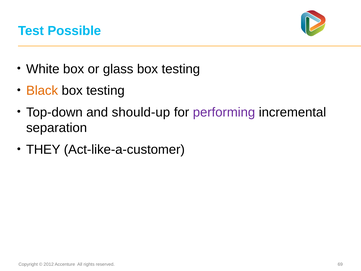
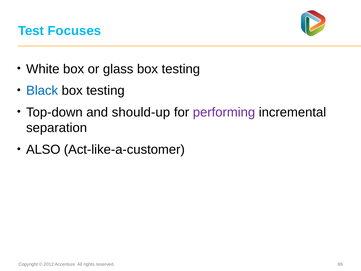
Possible: Possible -> Focuses
Black colour: orange -> blue
THEY: THEY -> ALSO
